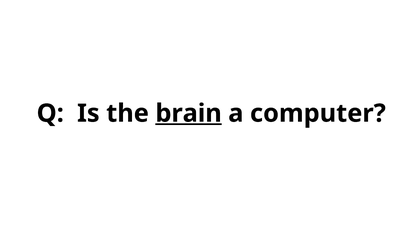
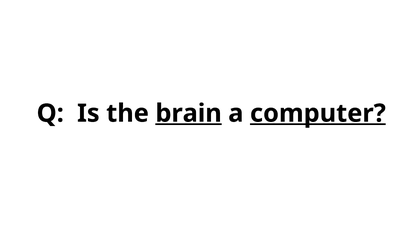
computer underline: none -> present
